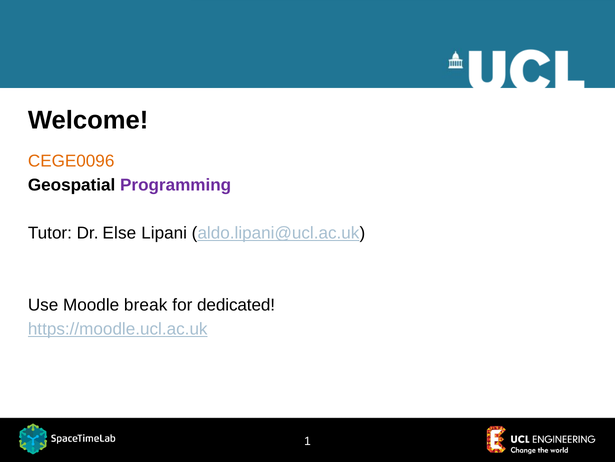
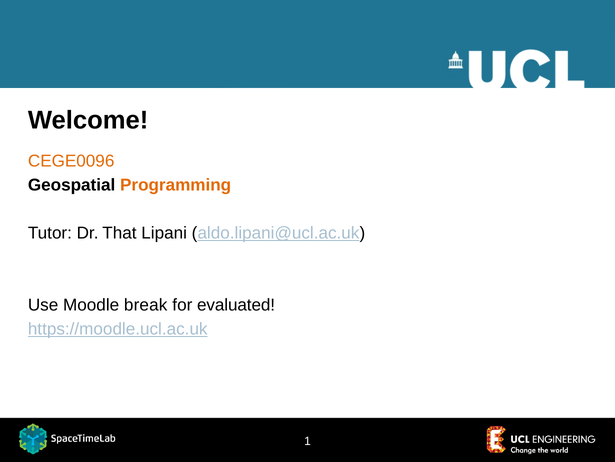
Programming colour: purple -> orange
Else: Else -> That
dedicated: dedicated -> evaluated
